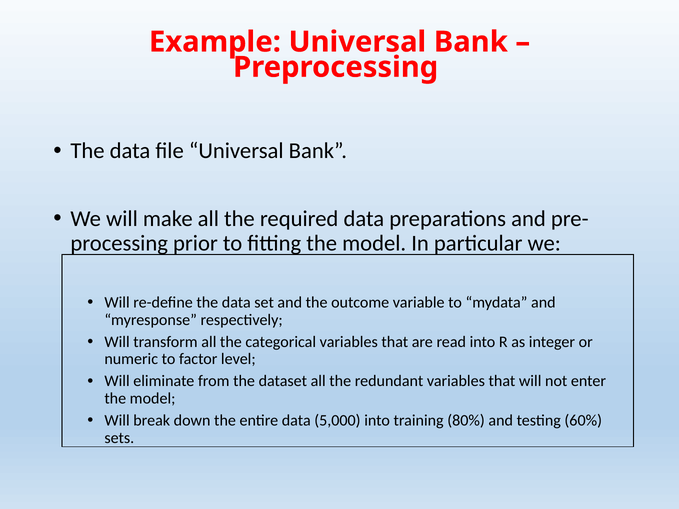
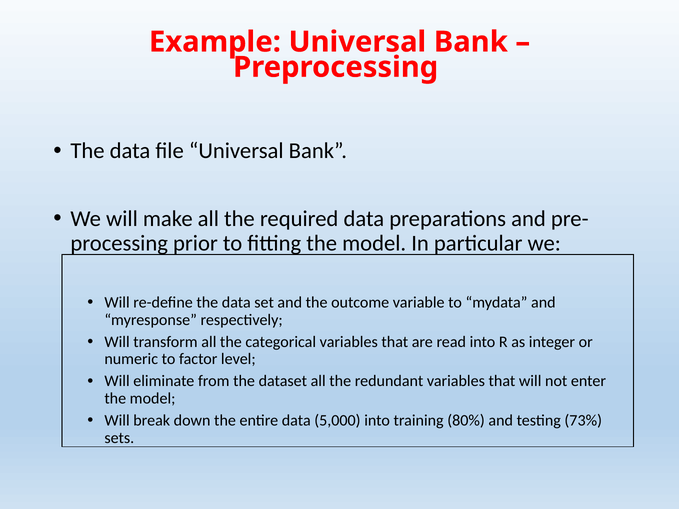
60%: 60% -> 73%
